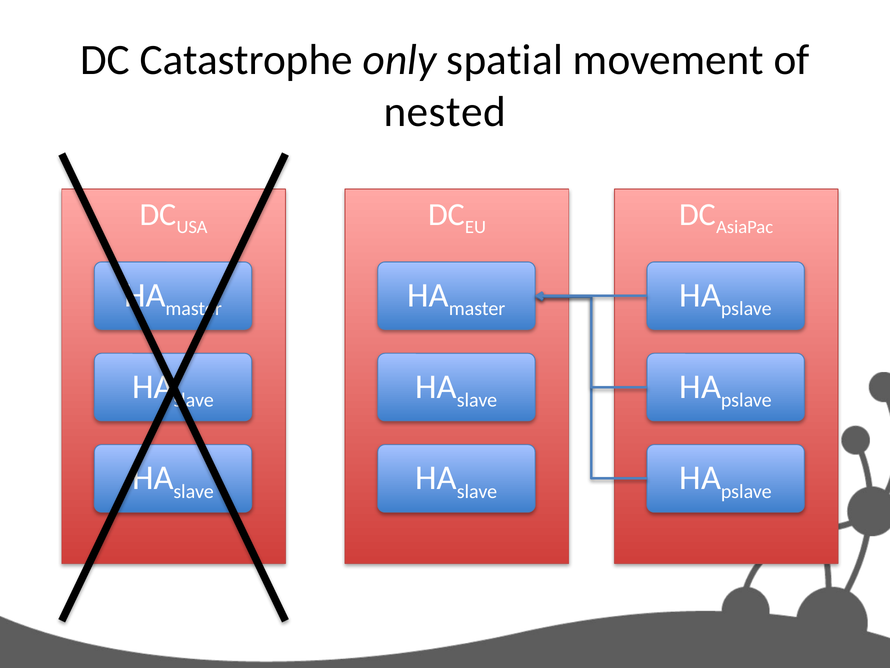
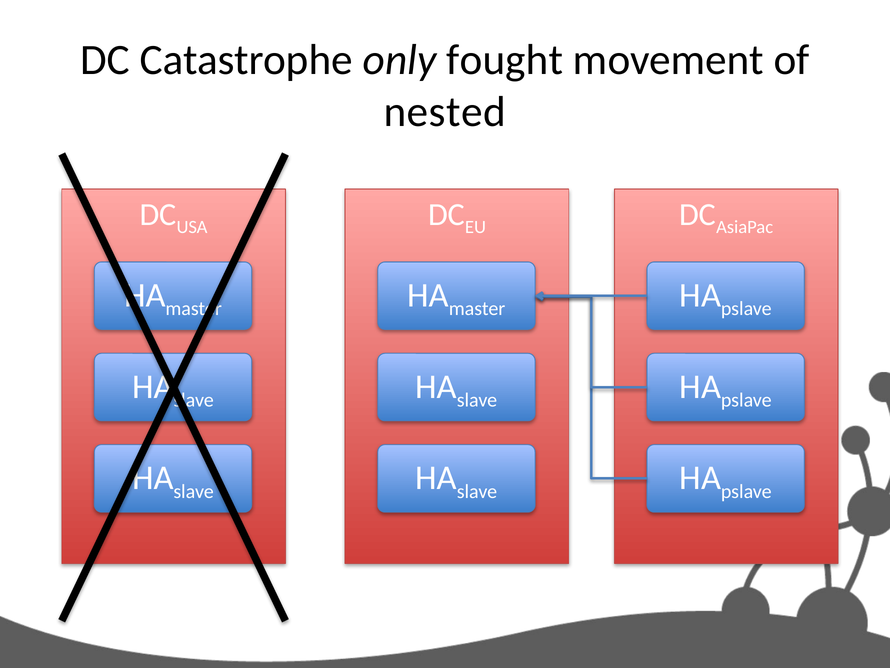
spatial: spatial -> fought
